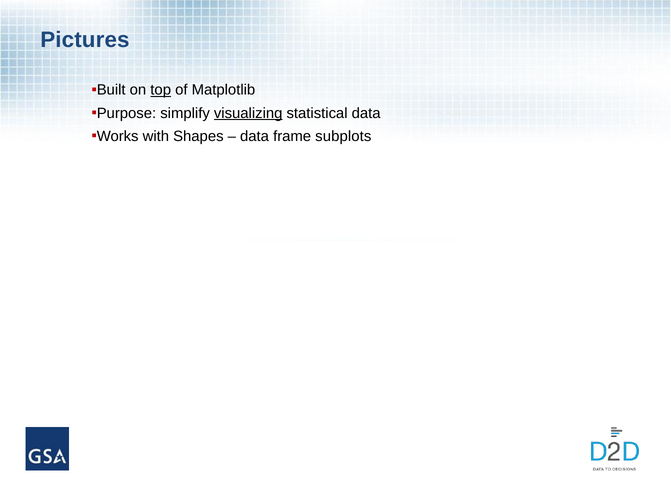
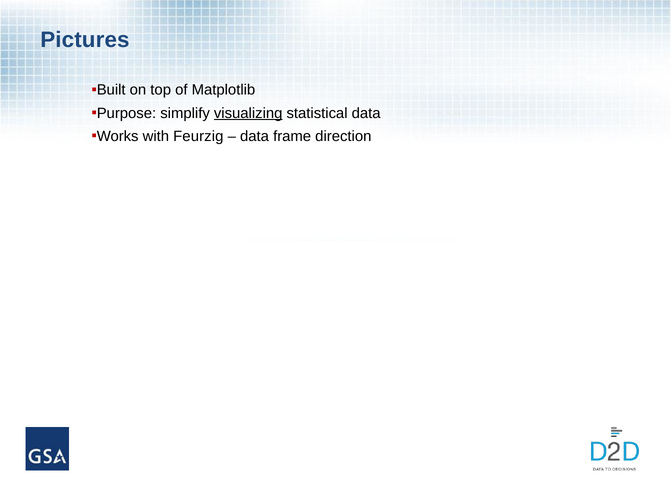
top underline: present -> none
Shapes: Shapes -> Feurzig
subplots: subplots -> direction
